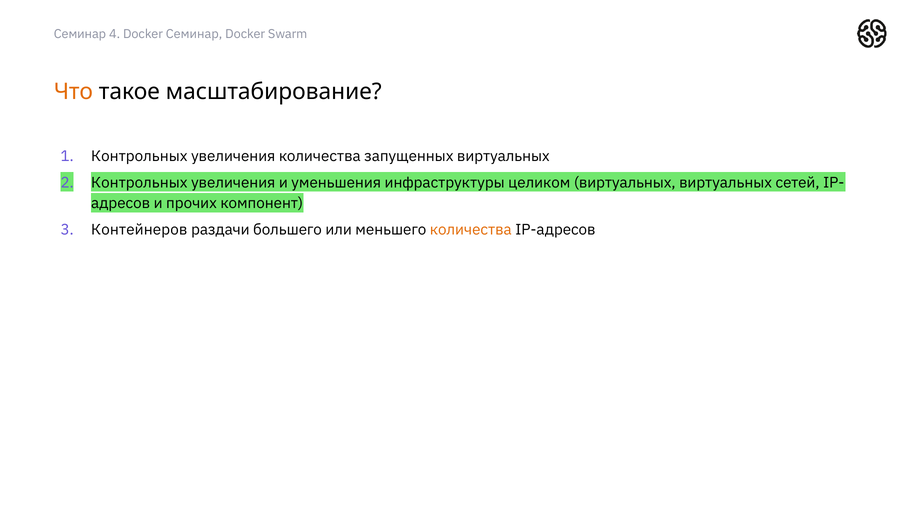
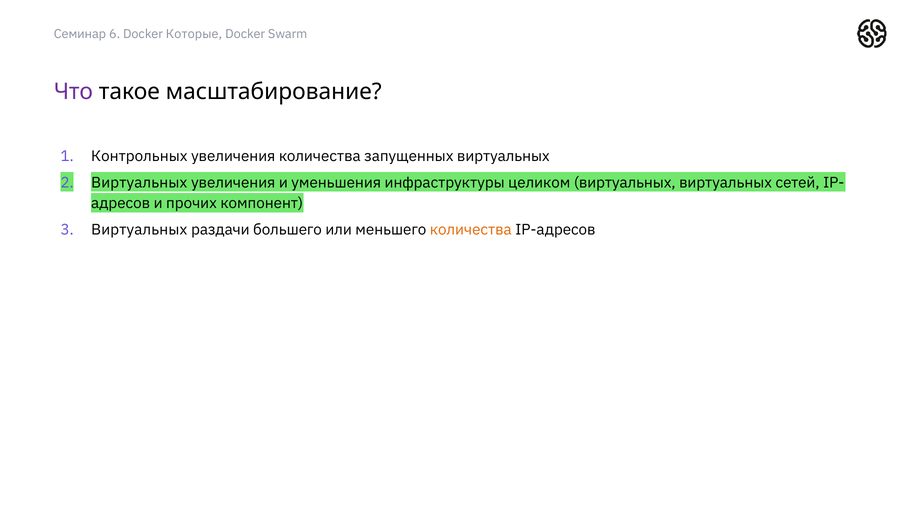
4: 4 -> 6
Docker Семинар: Семинар -> Которые
Что colour: orange -> purple
Контрольных at (139, 182): Контрольных -> Виртуальных
Контейнеров at (139, 229): Контейнеров -> Виртуальных
